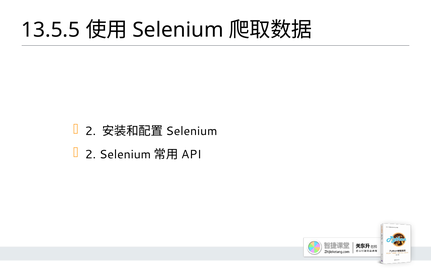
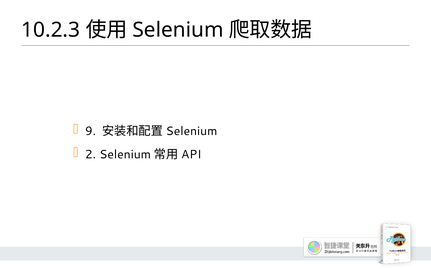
13.5.5: 13.5.5 -> 10.2.3
2 at (90, 131): 2 -> 9
